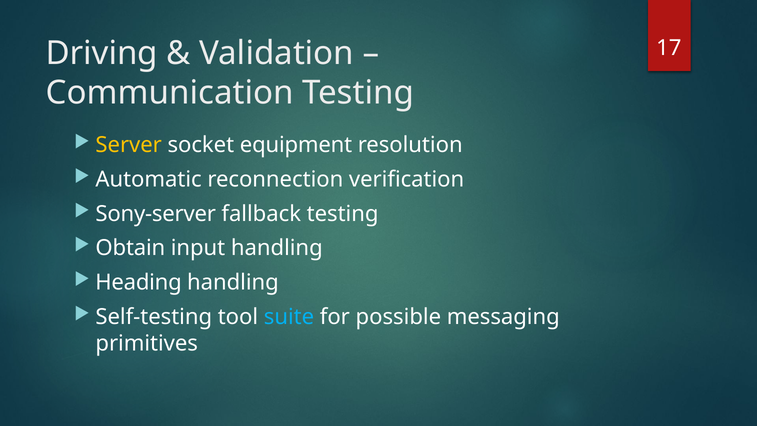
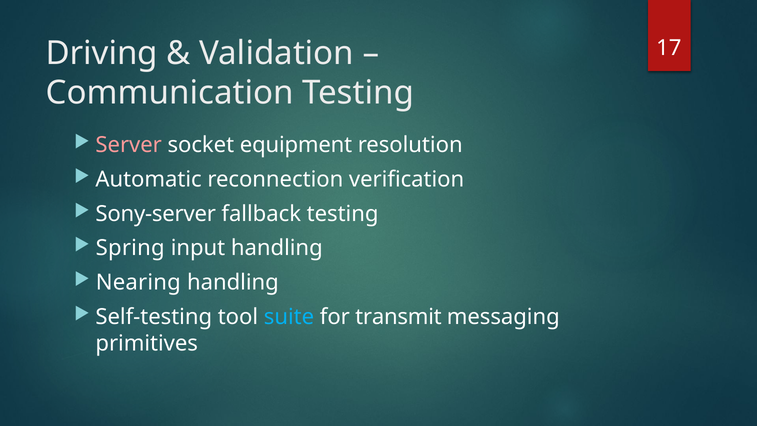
Server colour: yellow -> pink
Obtain: Obtain -> Spring
Heading: Heading -> Nearing
possible: possible -> transmit
